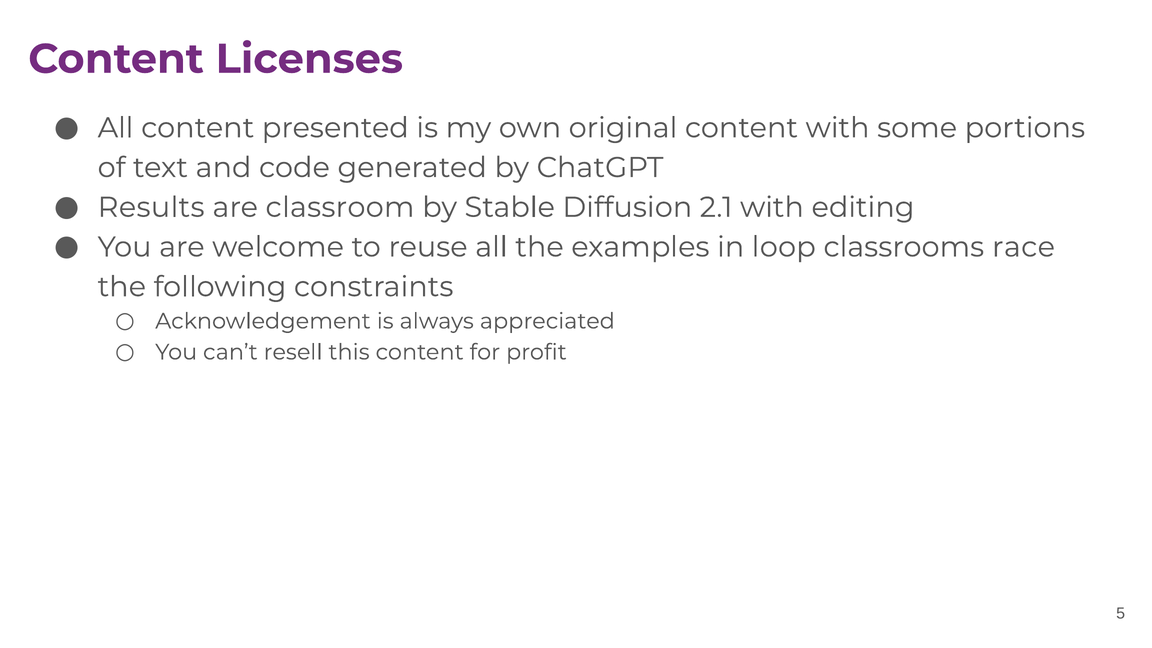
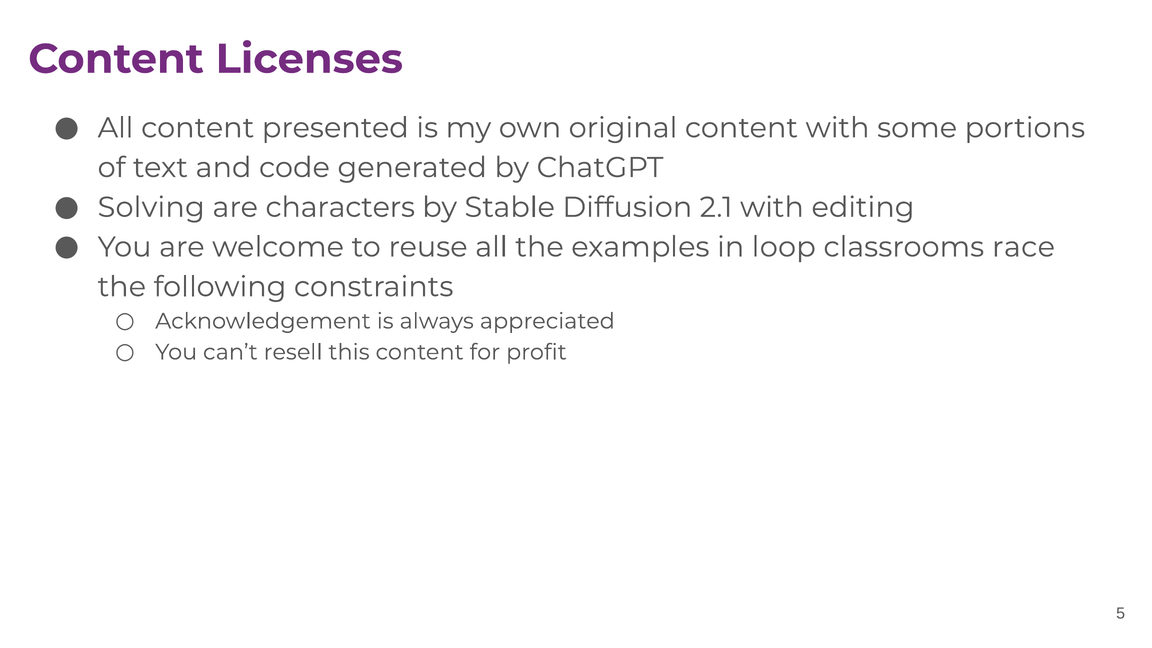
Results: Results -> Solving
classroom: classroom -> characters
